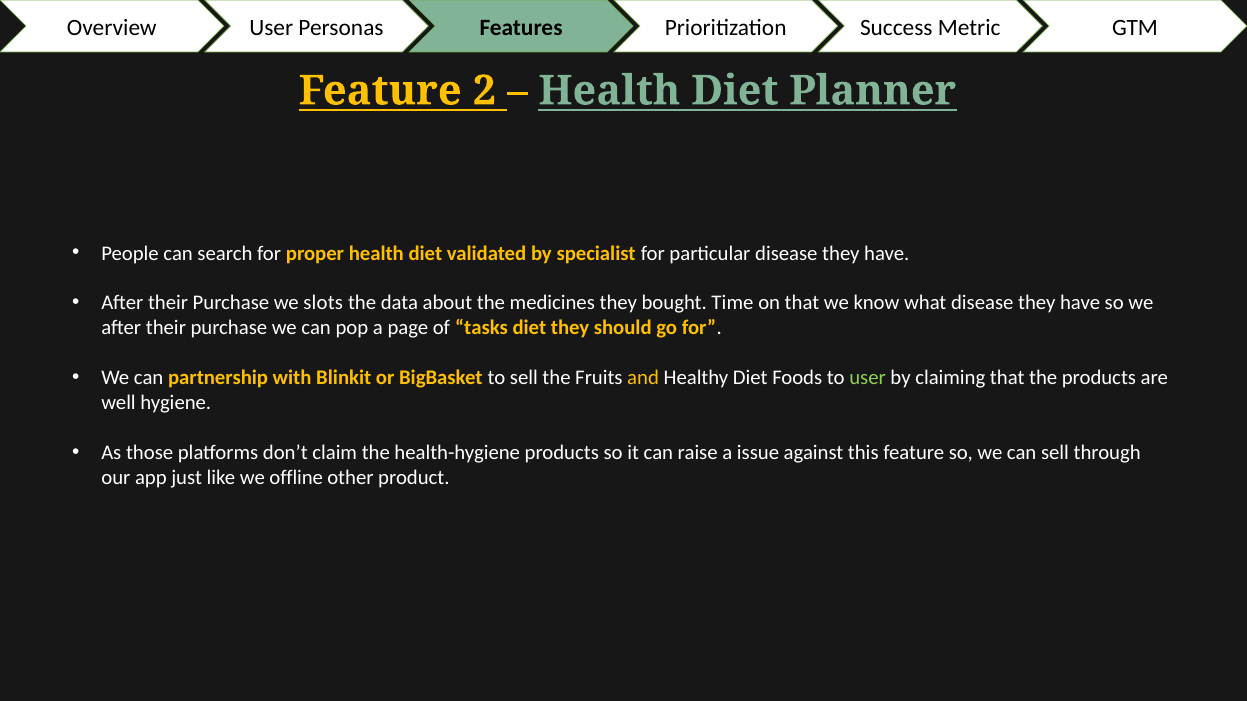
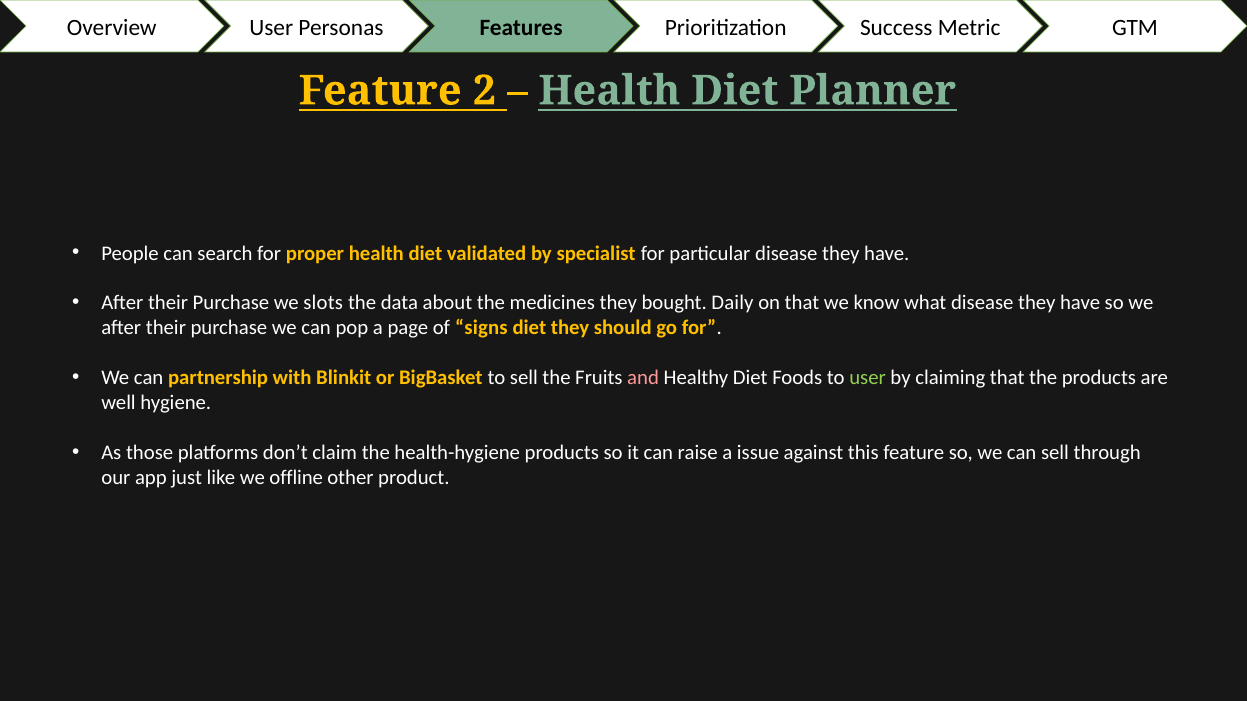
Time: Time -> Daily
tasks: tasks -> signs
and colour: yellow -> pink
